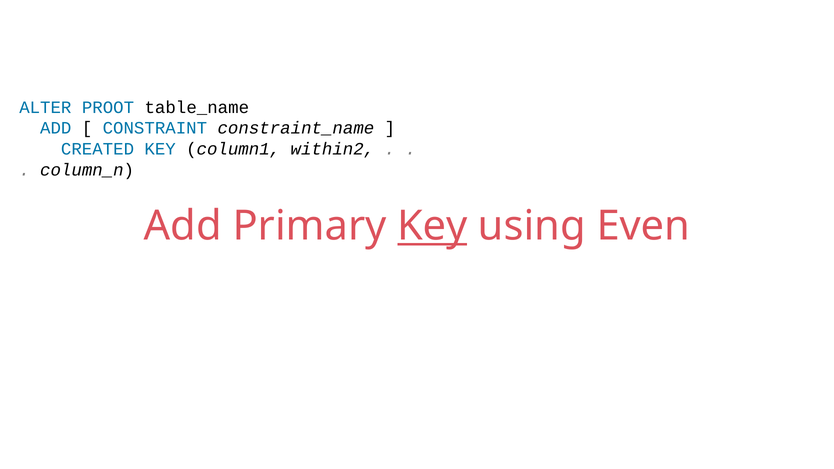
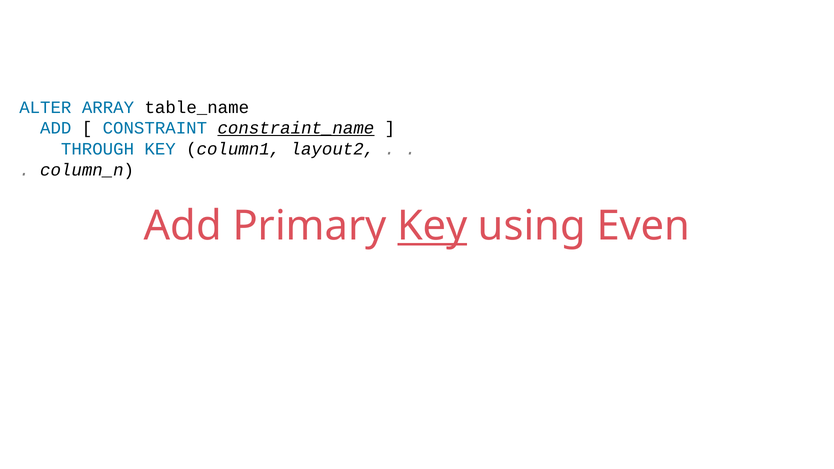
PROOT: PROOT -> ARRAY
constraint_name underline: none -> present
CREATED: CREATED -> THROUGH
within2: within2 -> layout2
